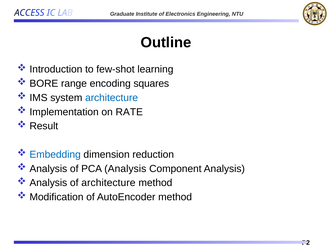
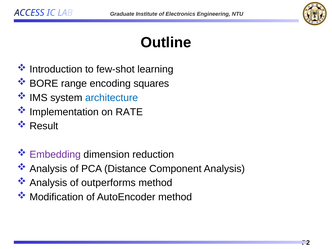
Embedding colour: blue -> purple
PCA Analysis: Analysis -> Distance
of architecture: architecture -> outperforms
